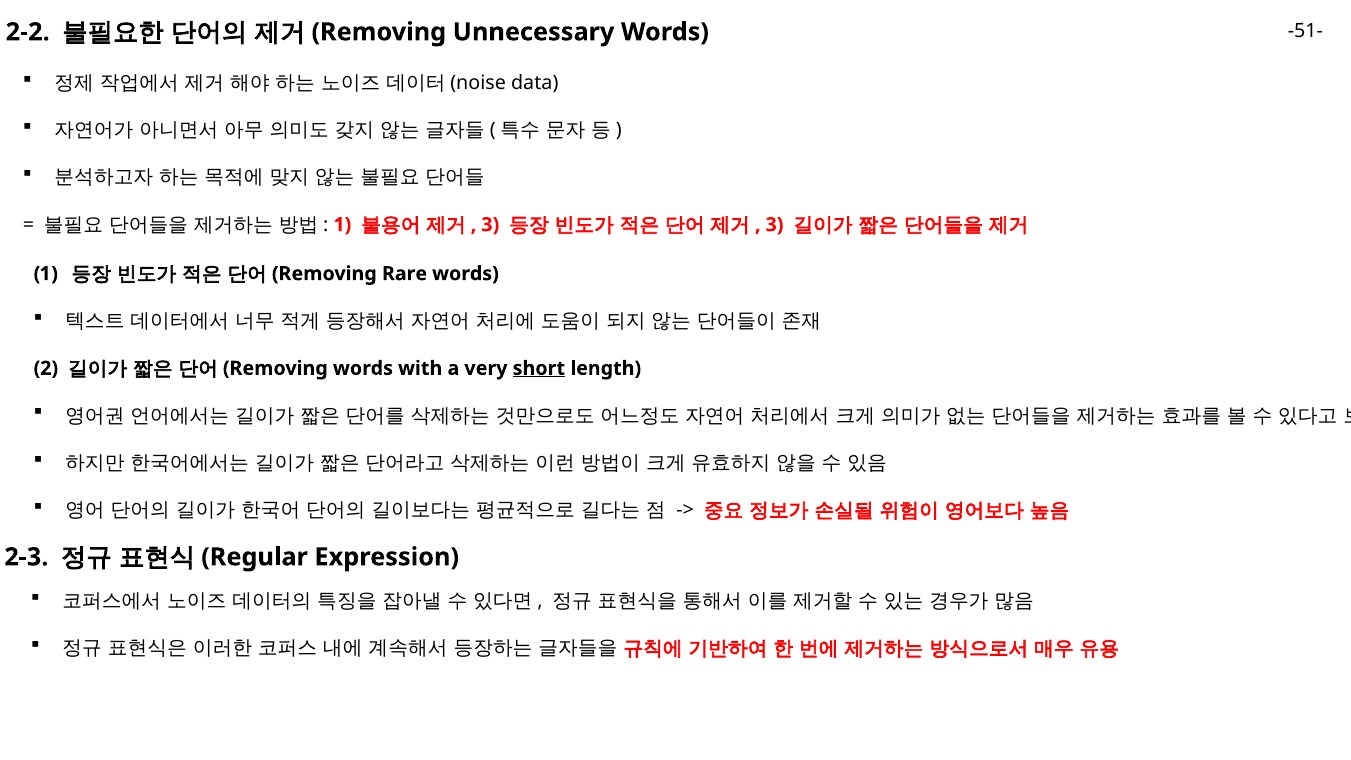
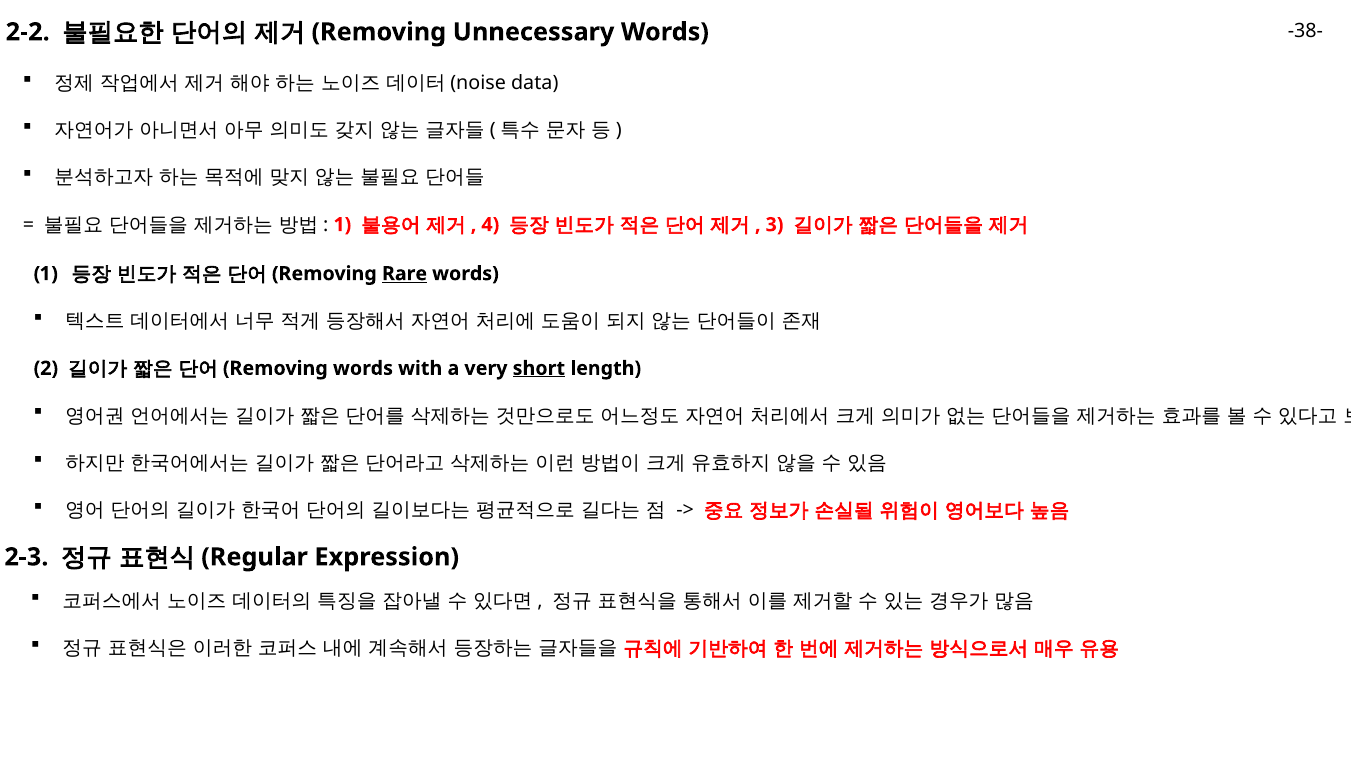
-51-: -51- -> -38-
3 at (490, 225): 3 -> 4
Rare underline: none -> present
